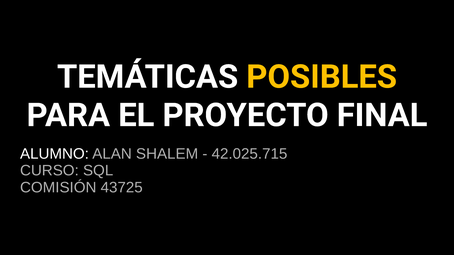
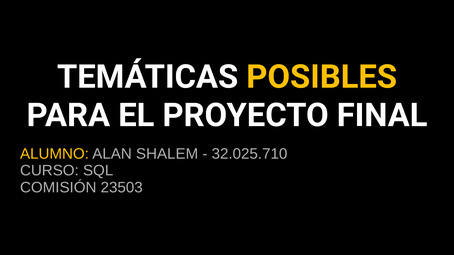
ALUMNO colour: white -> yellow
42.025.715: 42.025.715 -> 32.025.710
43725: 43725 -> 23503
